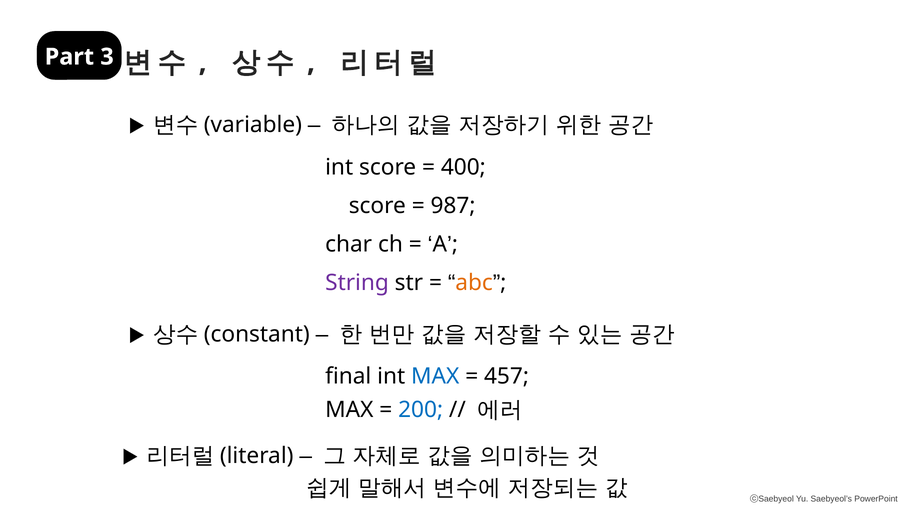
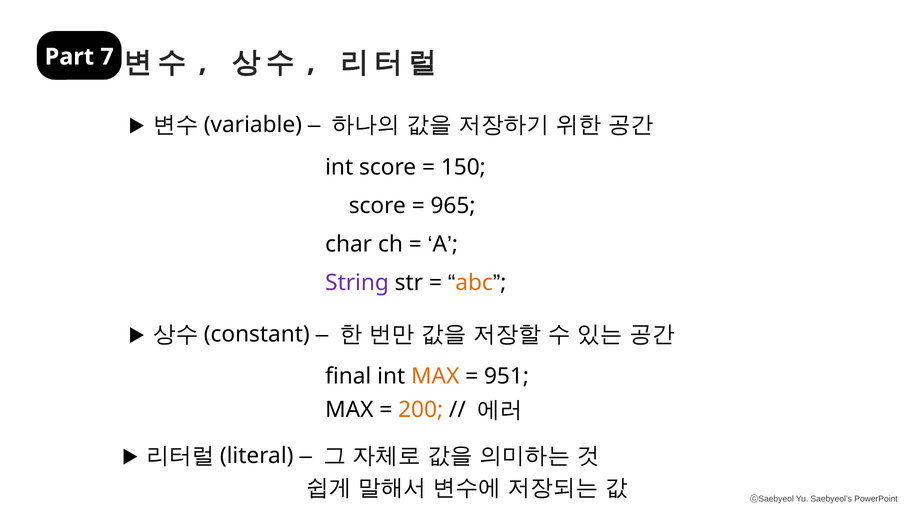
3: 3 -> 7
400: 400 -> 150
987: 987 -> 965
MAX at (435, 377) colour: blue -> orange
457: 457 -> 951
200 colour: blue -> orange
